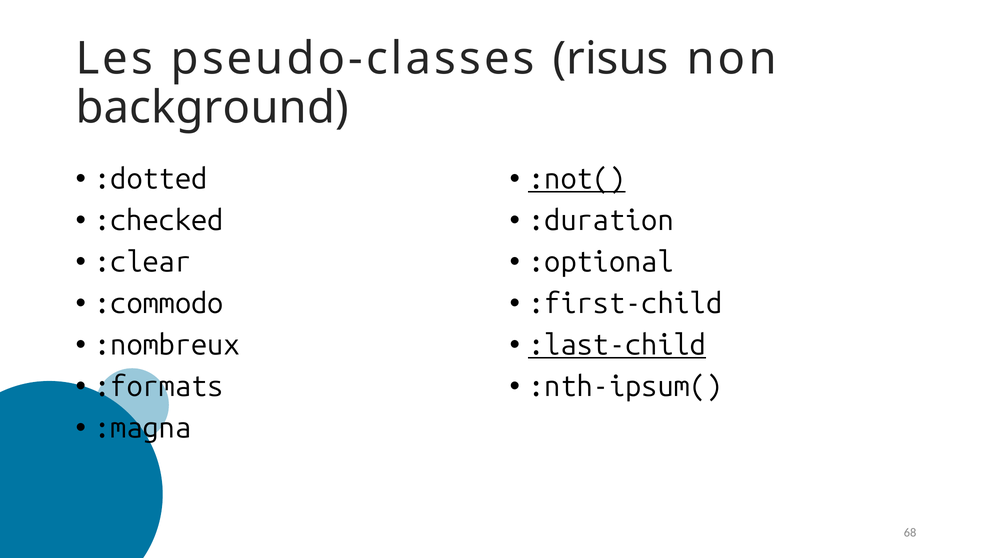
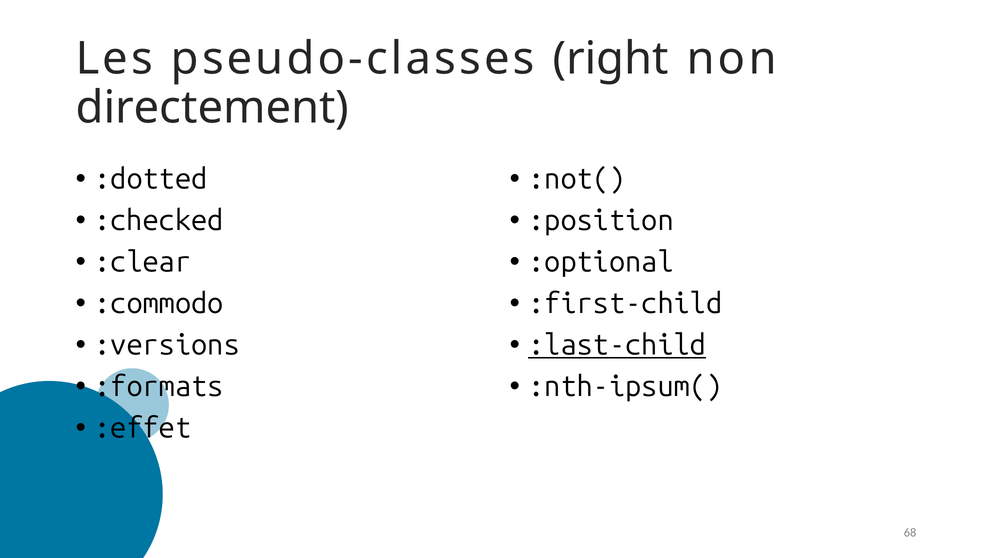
risus: risus -> right
background: background -> directement
:not( underline: present -> none
:duration: :duration -> :position
:nombreux: :nombreux -> :versions
:magna: :magna -> :effet
